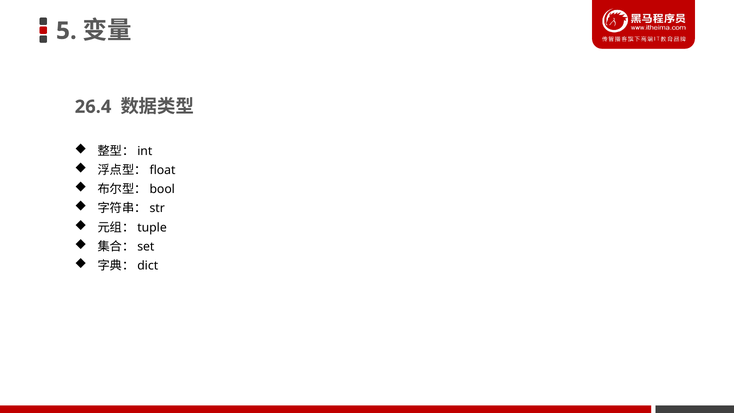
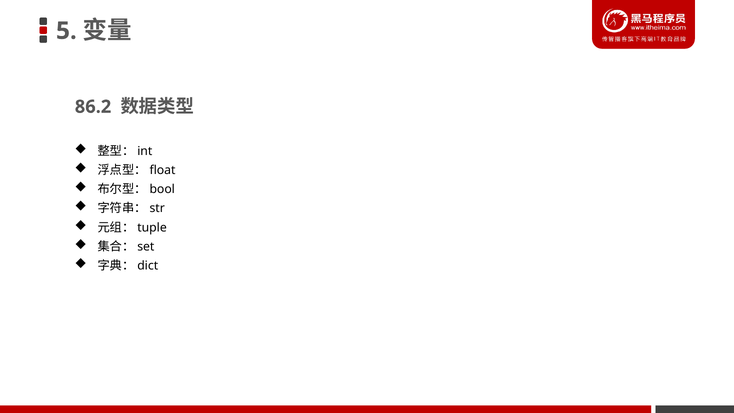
26.4: 26.4 -> 86.2
